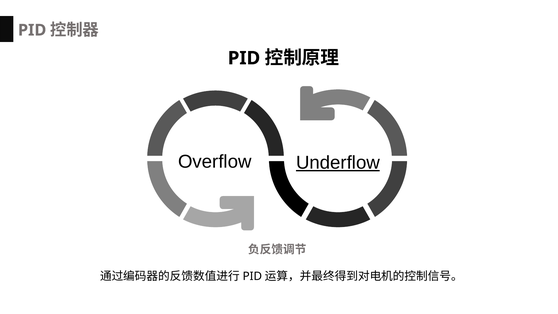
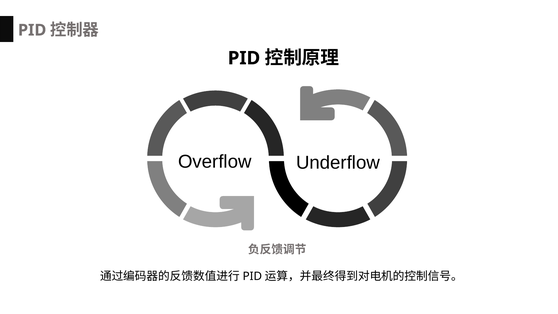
Underflow underline: present -> none
